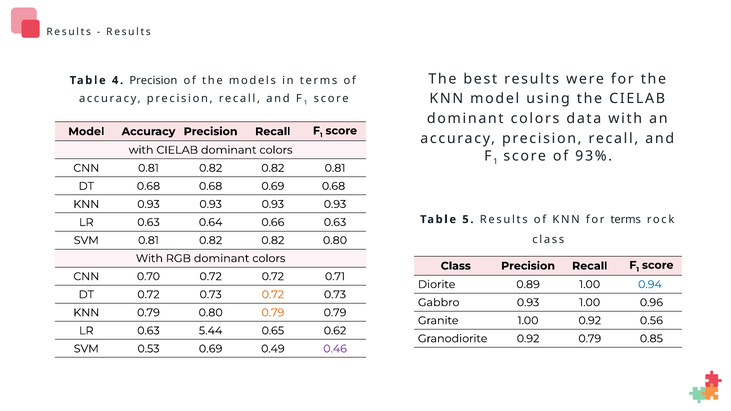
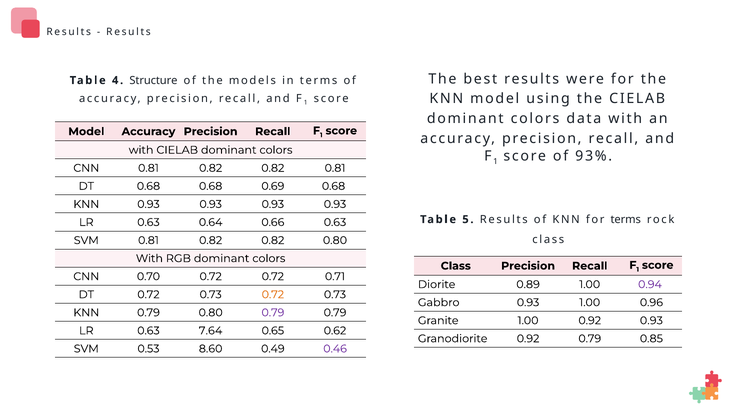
4 Precision: Precision -> Structure
0.94 colour: blue -> purple
0.79 at (273, 313) colour: orange -> purple
0.92 0.56: 0.56 -> 0.93
5.44: 5.44 -> 7.64
0.53 0.69: 0.69 -> 8.60
